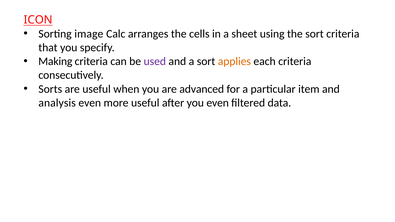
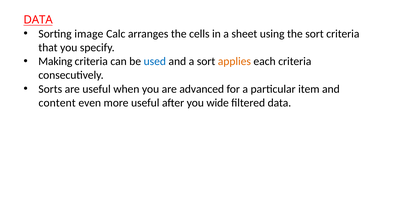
ICON at (38, 20): ICON -> DATA
used colour: purple -> blue
analysis: analysis -> content
you even: even -> wide
